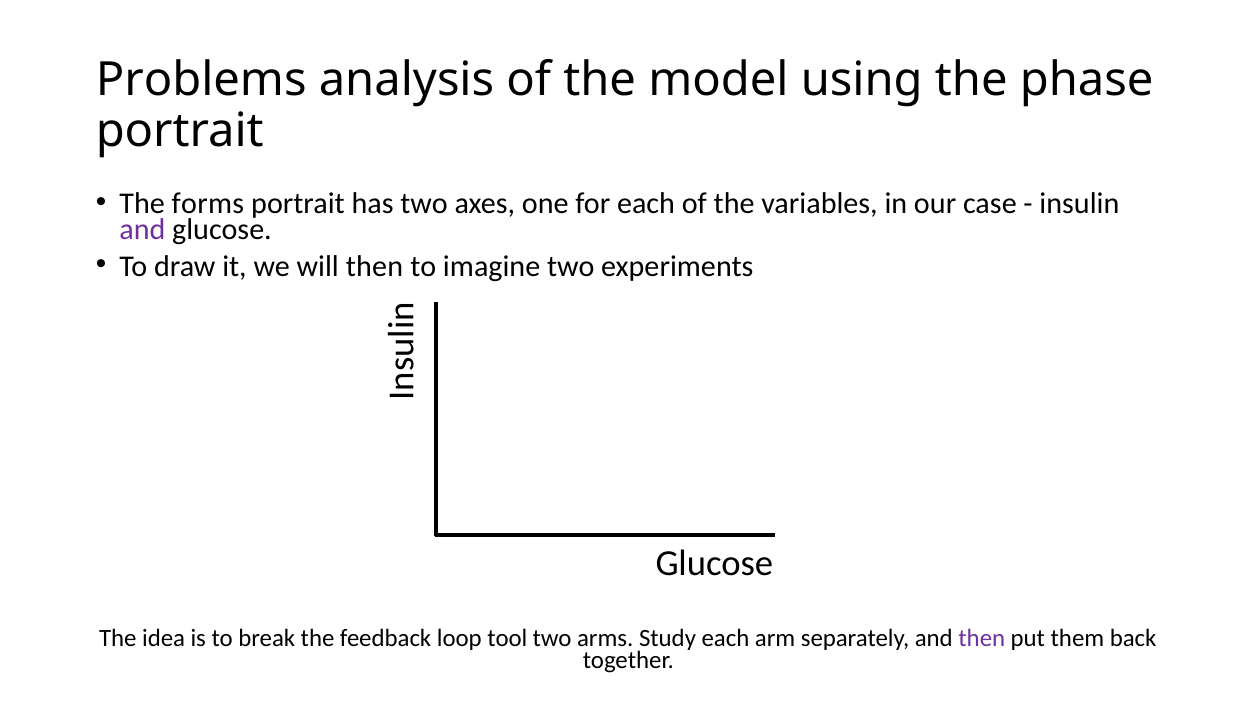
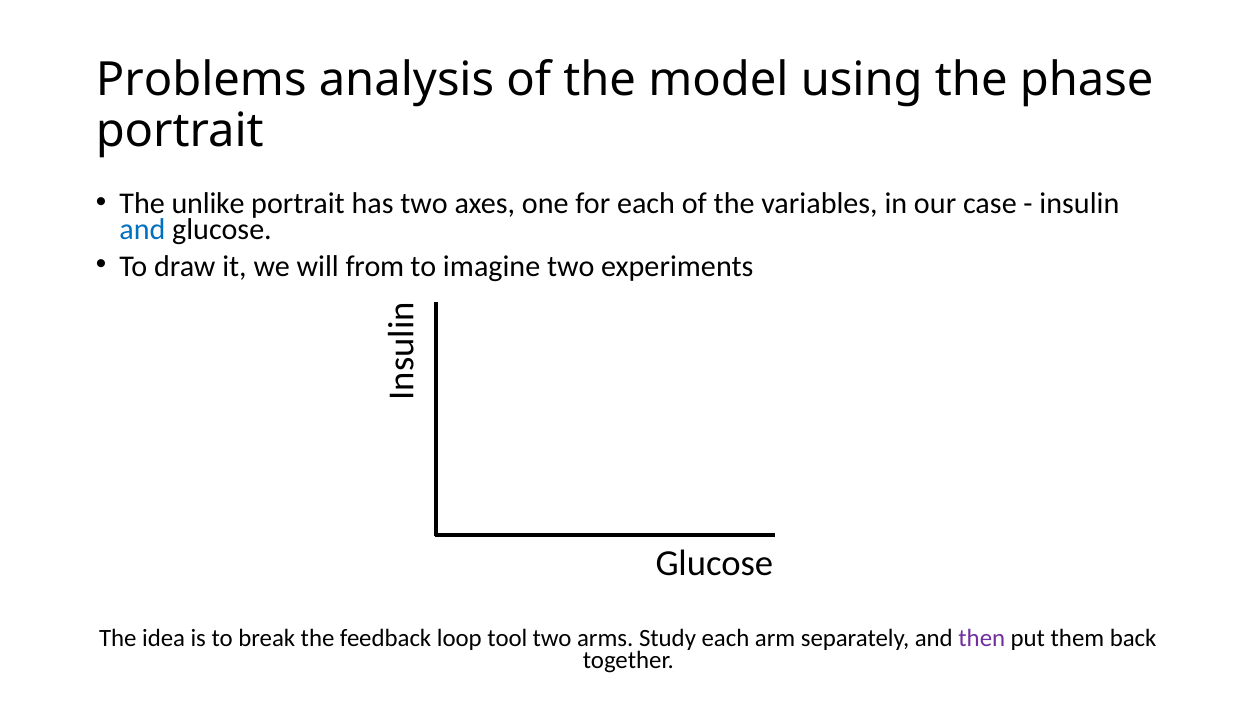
forms: forms -> unlike
and at (142, 230) colour: purple -> blue
will then: then -> from
